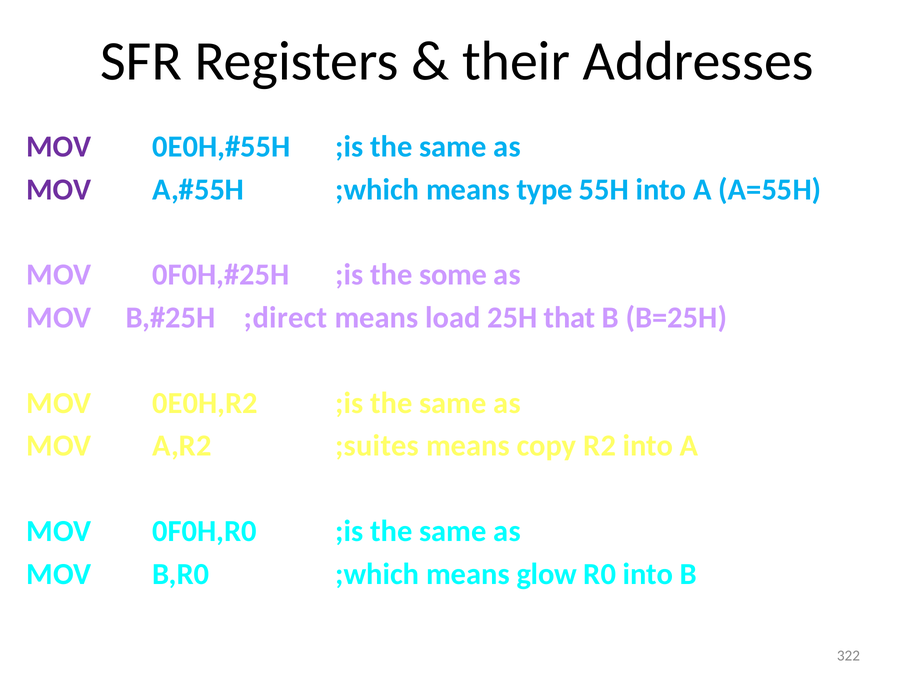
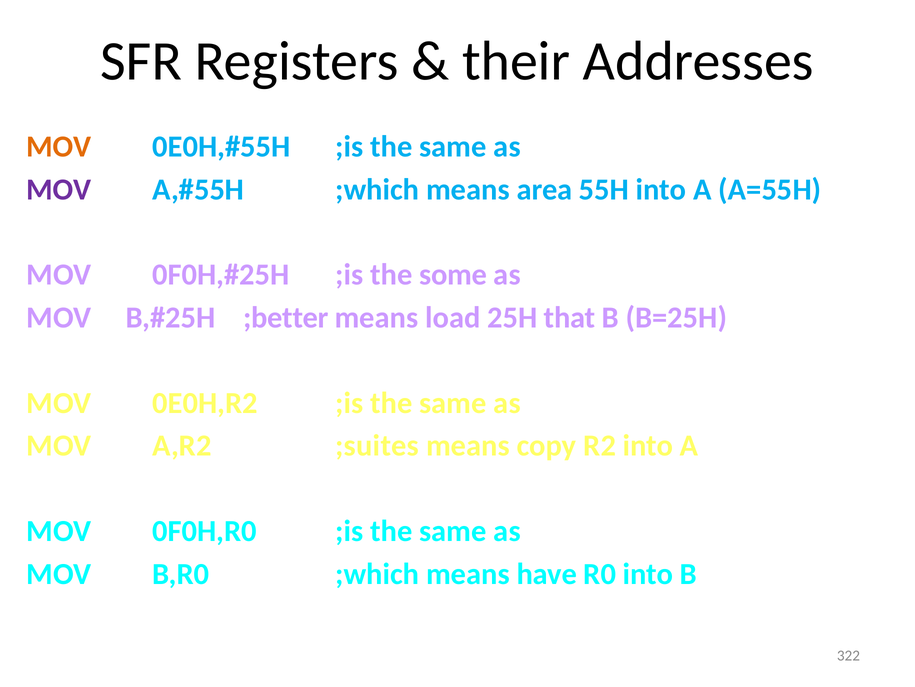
MOV at (59, 147) colour: purple -> orange
type: type -> area
;direct: ;direct -> ;better
glow: glow -> have
